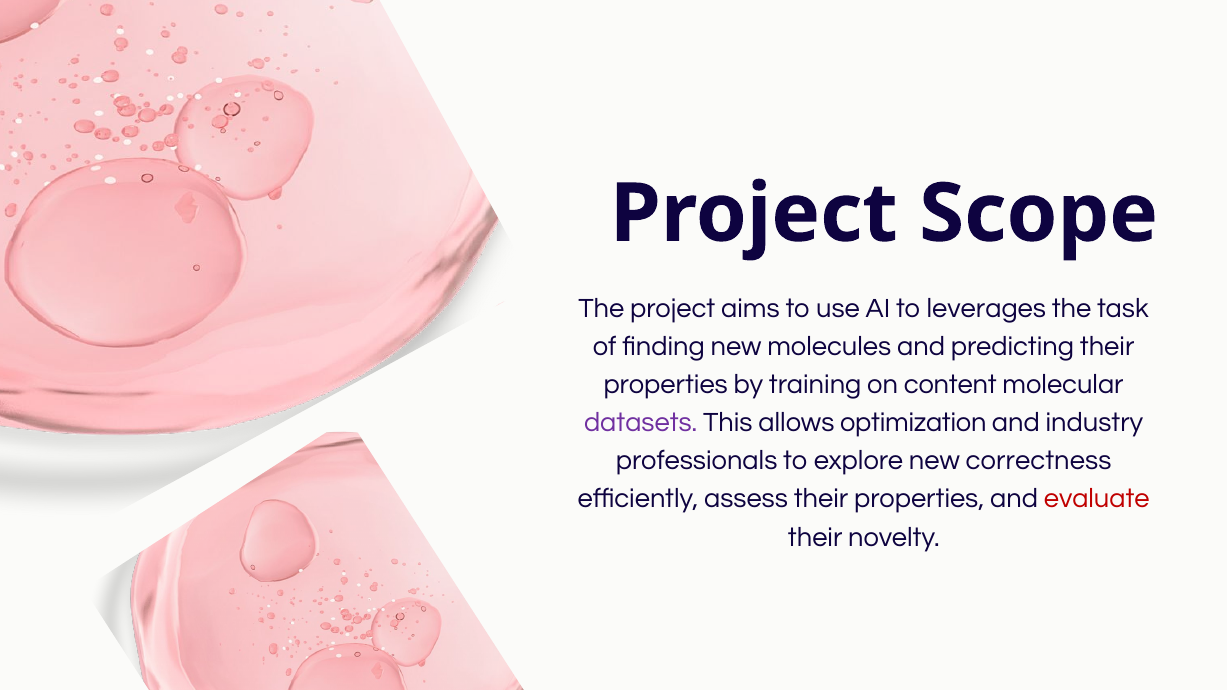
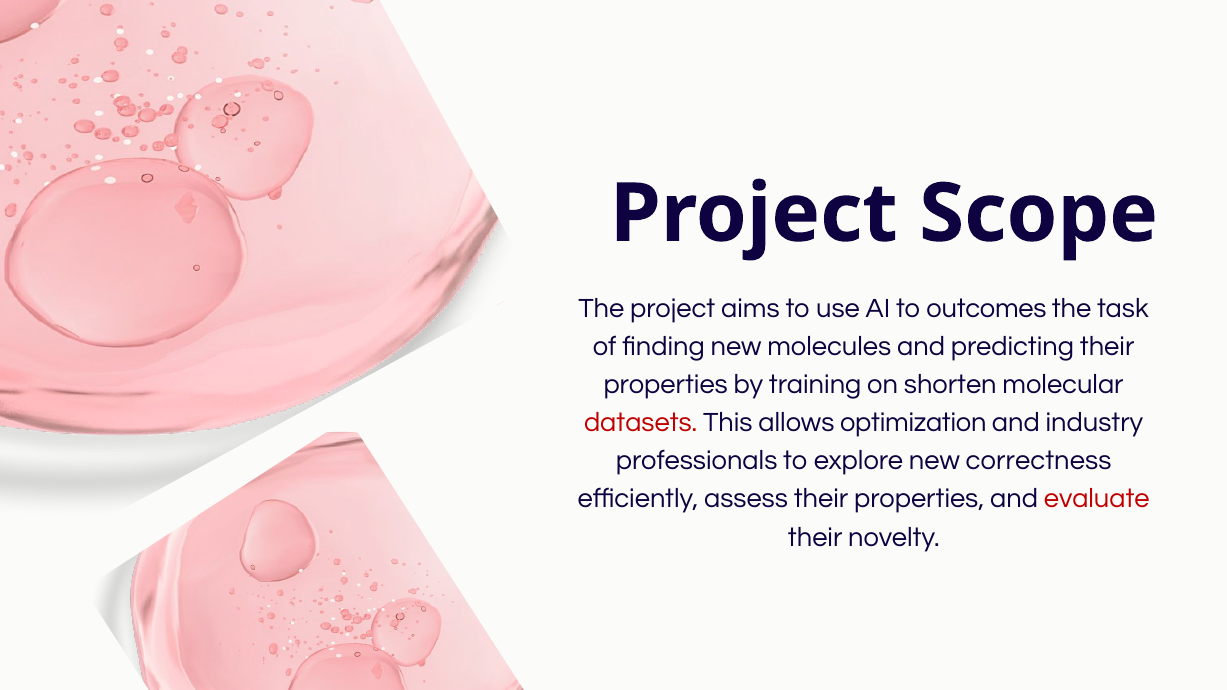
leverages: leverages -> outcomes
content: content -> shorten
datasets colour: purple -> red
